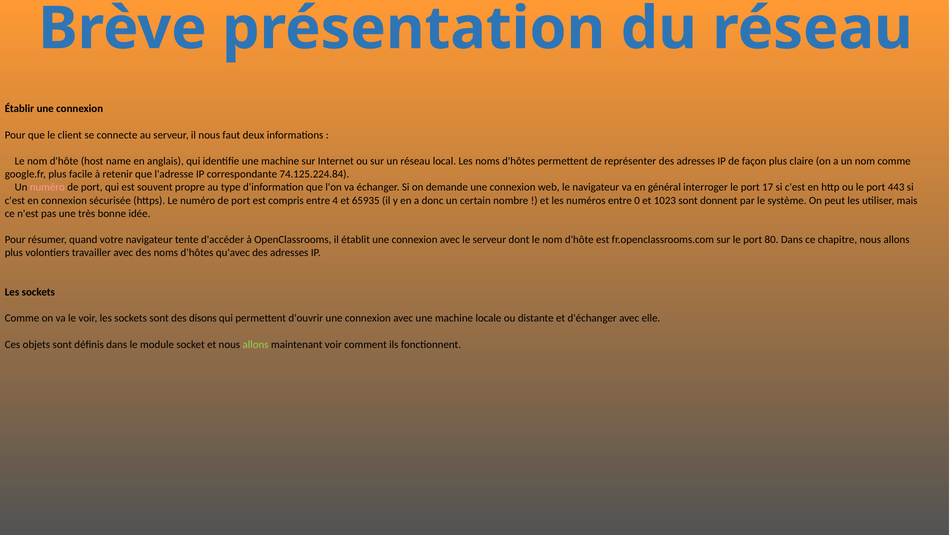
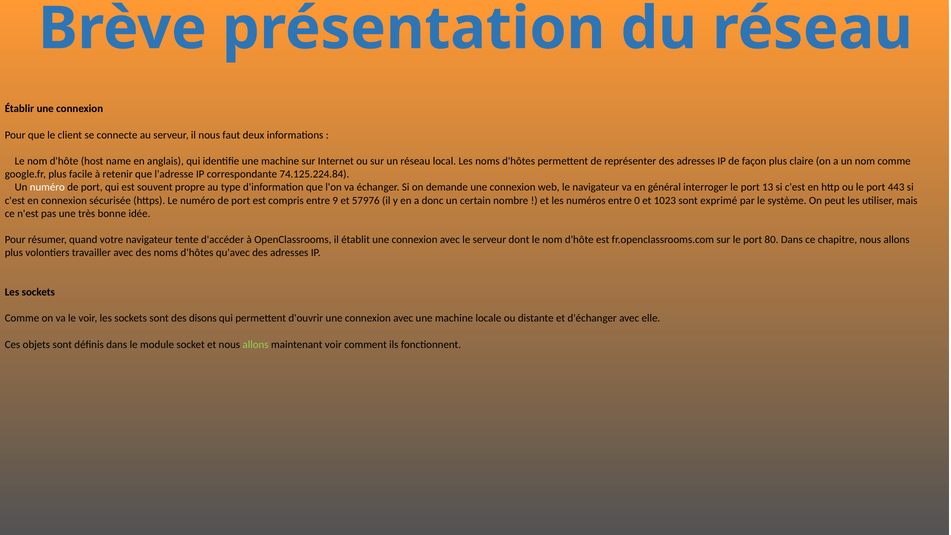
numéro at (47, 187) colour: pink -> white
17: 17 -> 13
4: 4 -> 9
65935: 65935 -> 57976
donnent: donnent -> exprimé
